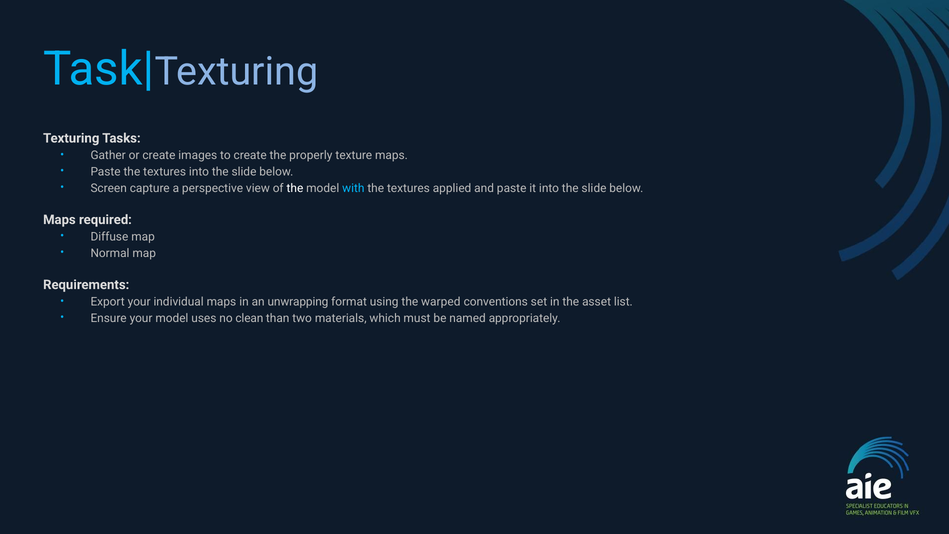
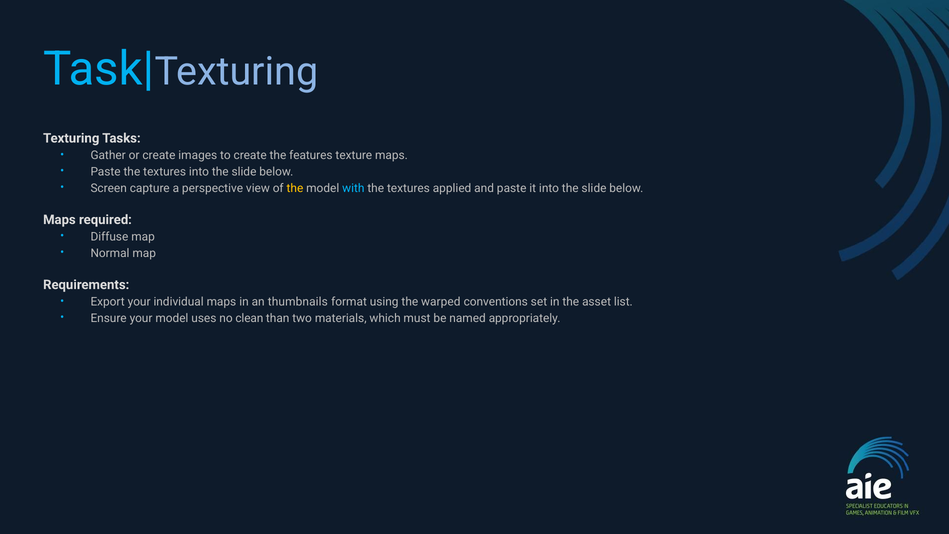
properly: properly -> features
the at (295, 188) colour: white -> yellow
unwrapping: unwrapping -> thumbnails
